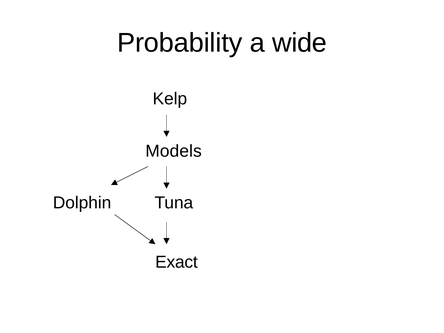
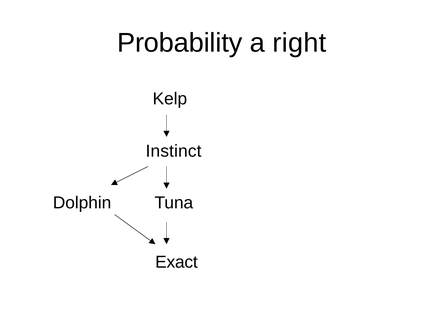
wide: wide -> right
Models: Models -> Instinct
